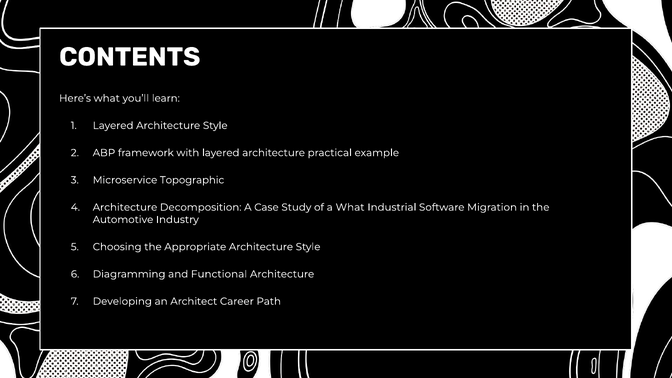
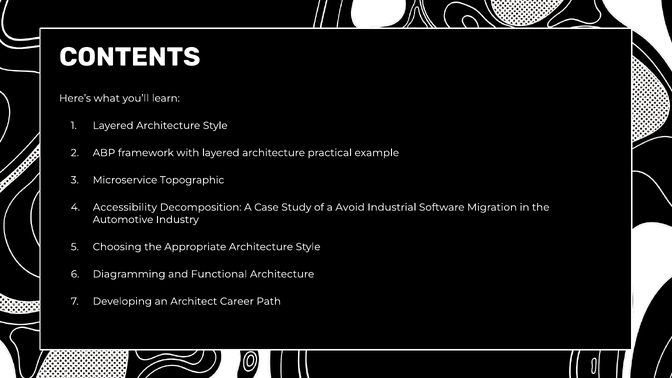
Architecture at (125, 207): Architecture -> Accessibility
a What: What -> Avoid
